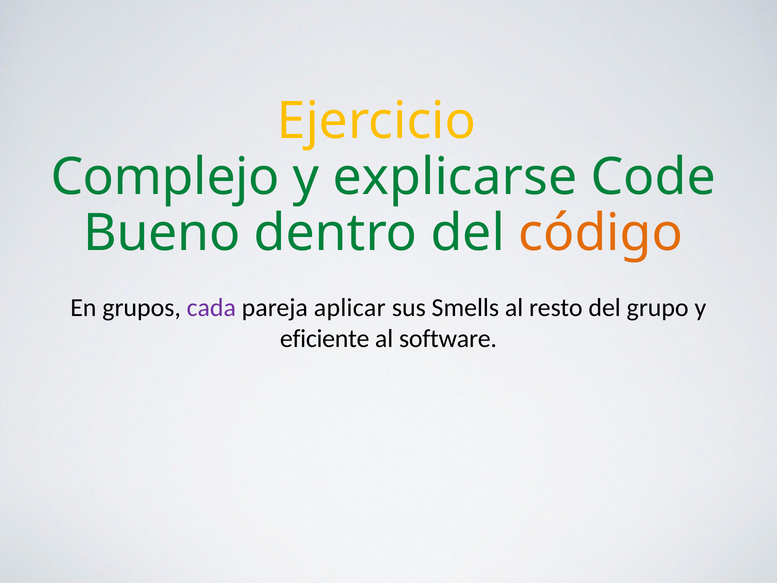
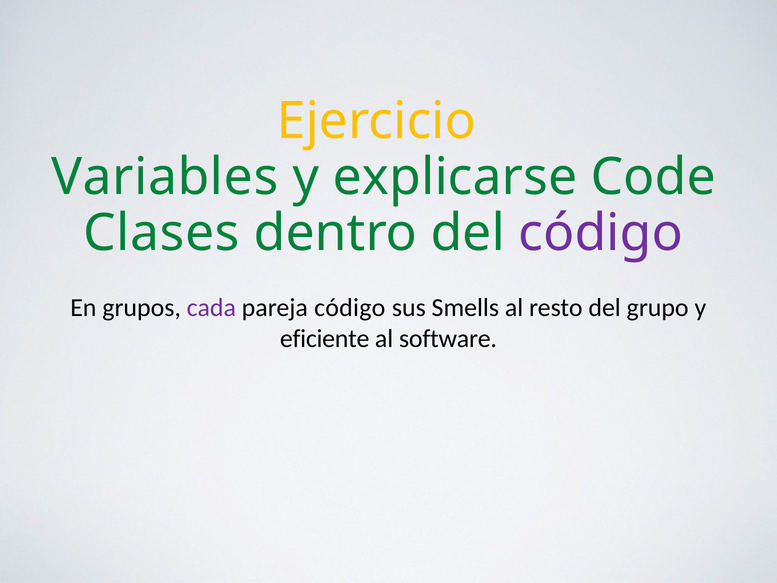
Complejo: Complejo -> Variables
Bueno: Bueno -> Clases
código at (601, 233) colour: orange -> purple
pareja aplicar: aplicar -> código
